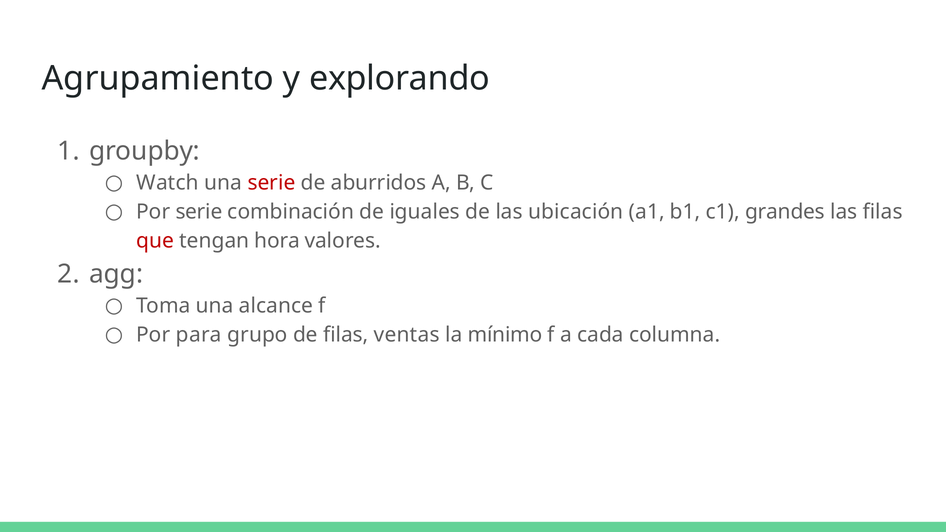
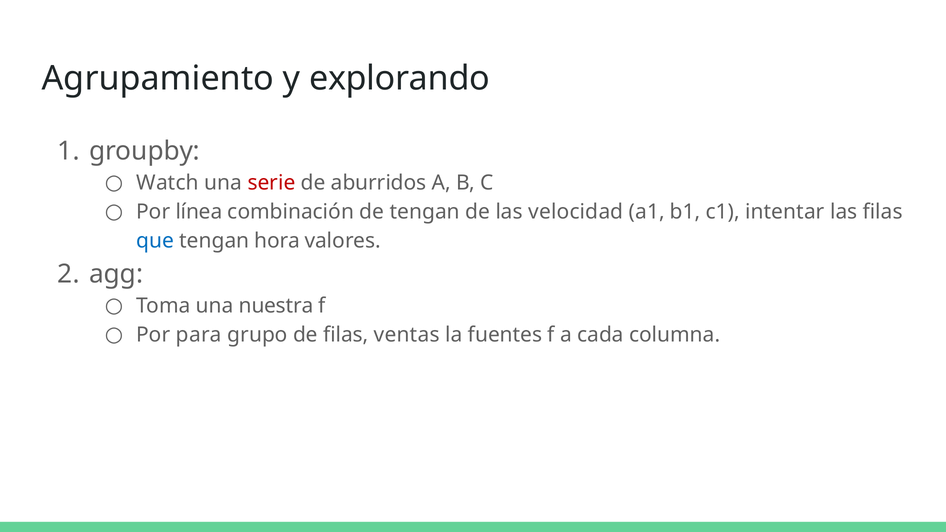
Por serie: serie -> línea
de iguales: iguales -> tengan
ubicación: ubicación -> velocidad
grandes: grandes -> intentar
que colour: red -> blue
alcance: alcance -> nuestra
mínimo: mínimo -> fuentes
